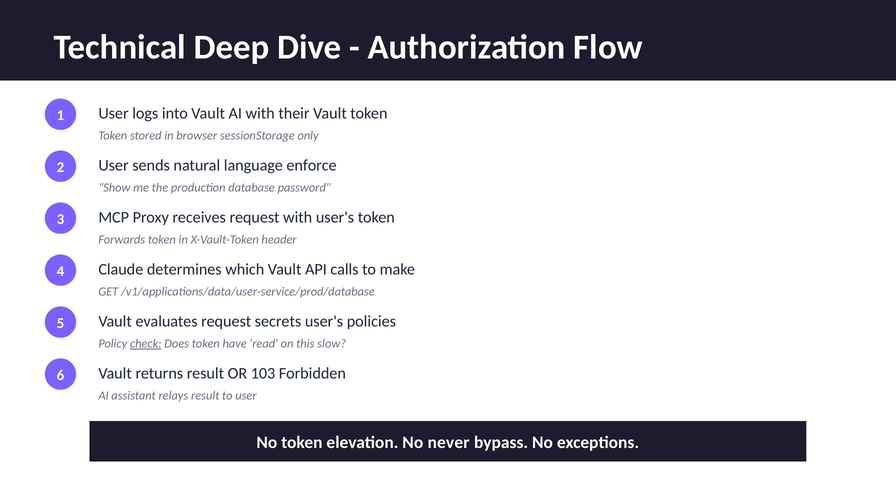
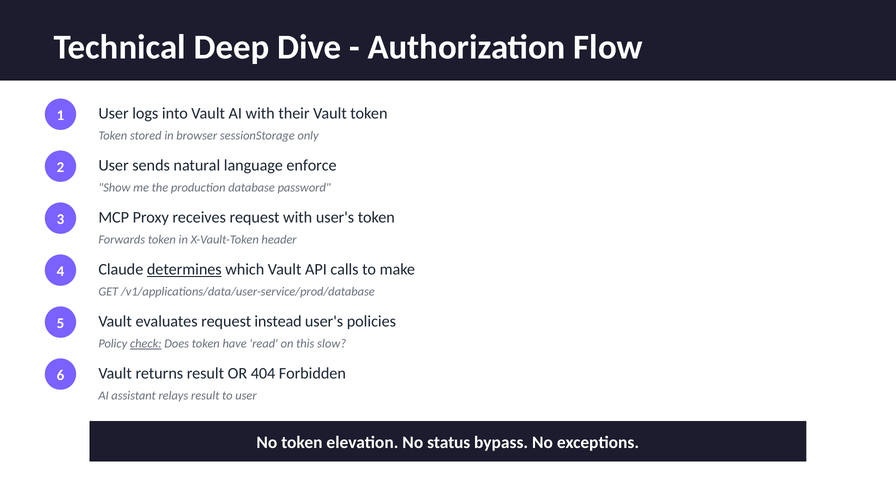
determines underline: none -> present
secrets: secrets -> instead
103: 103 -> 404
never: never -> status
